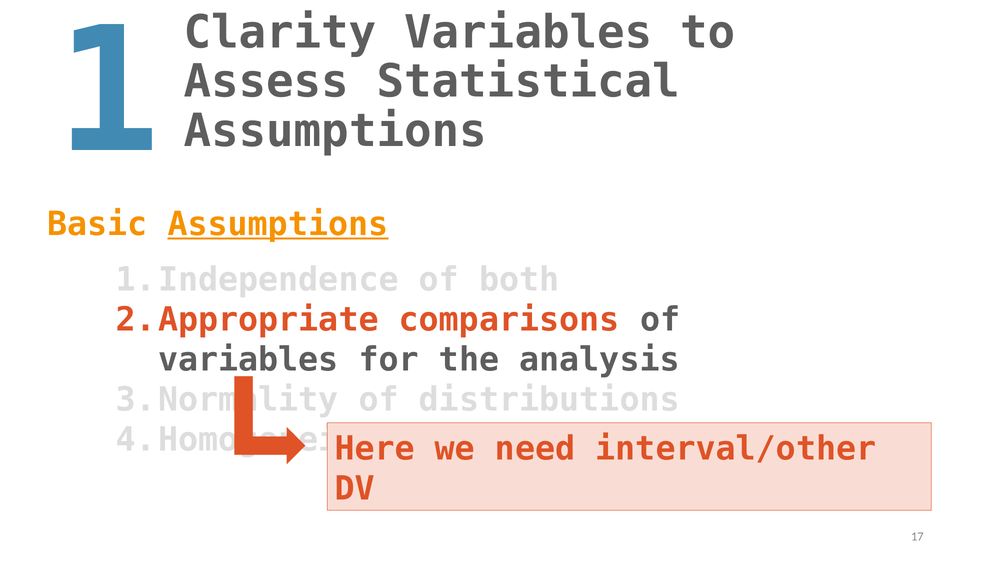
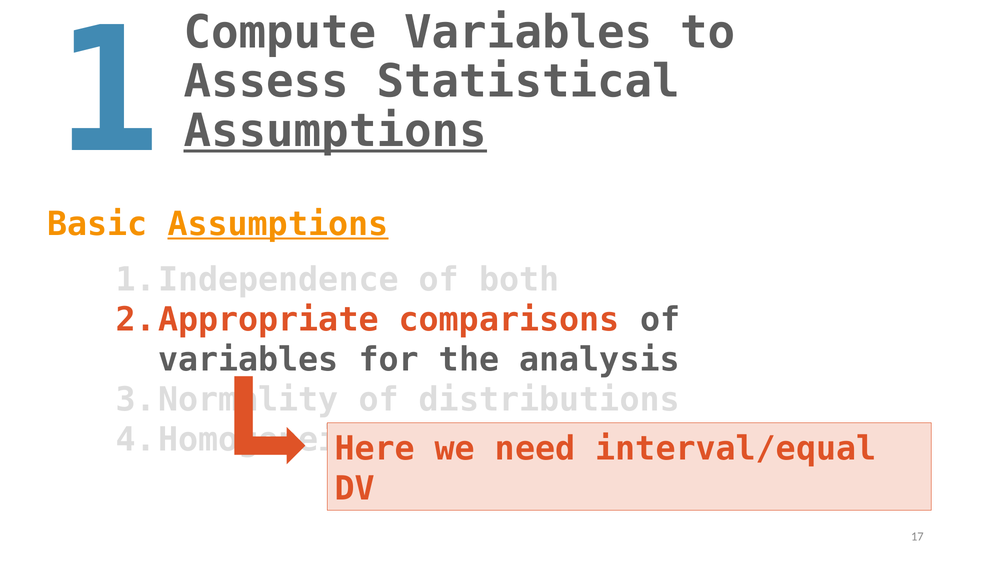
Clarity: Clarity -> Compute
Assumptions at (335, 131) underline: none -> present
interval/other: interval/other -> interval/equal
